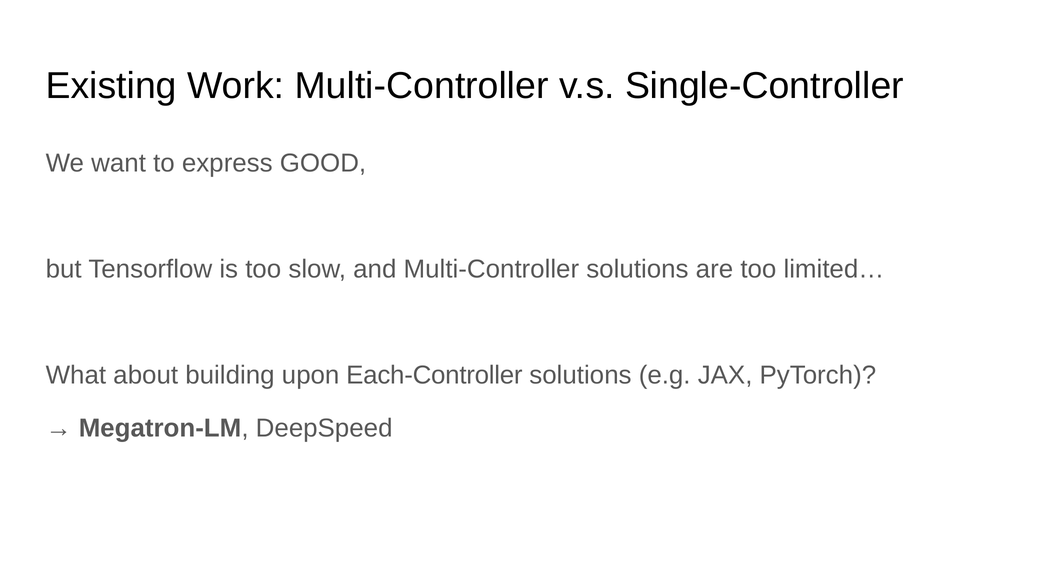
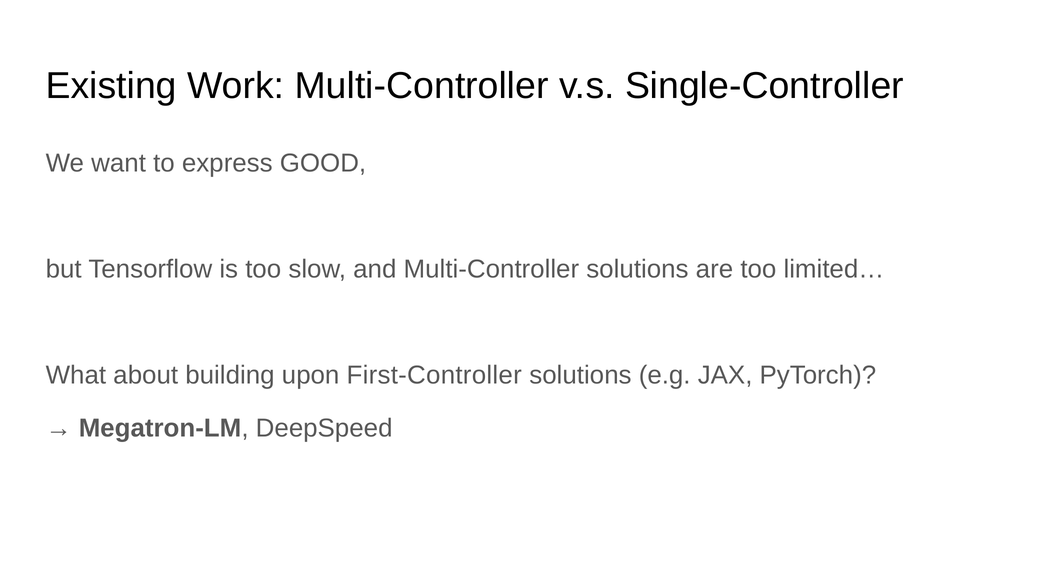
Each-Controller: Each-Controller -> First-Controller
